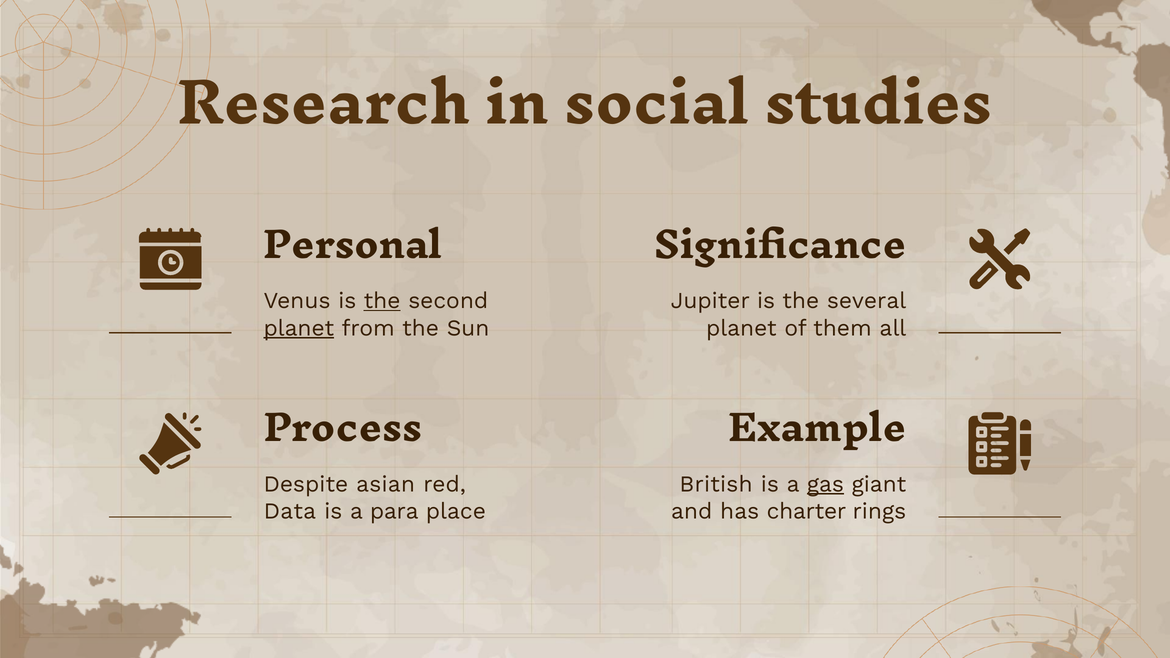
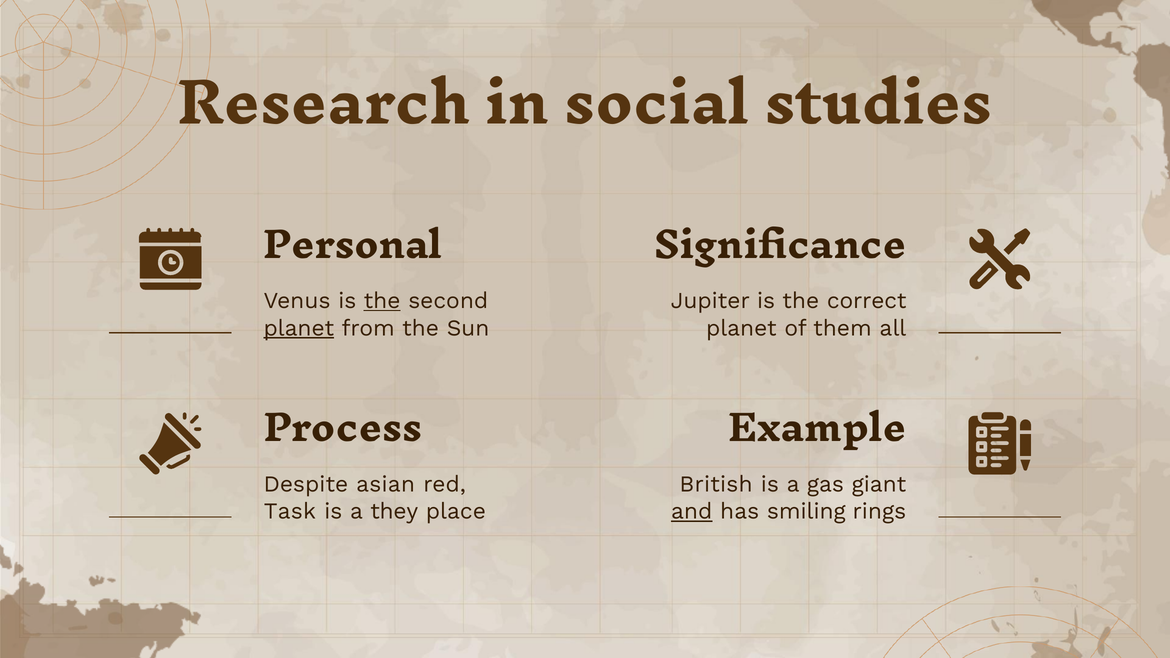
several: several -> correct
gas underline: present -> none
Data: Data -> Task
para: para -> they
and underline: none -> present
charter: charter -> smiling
